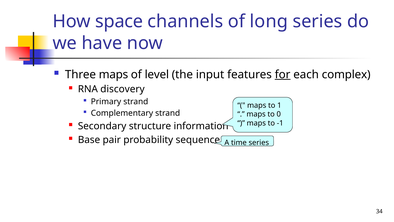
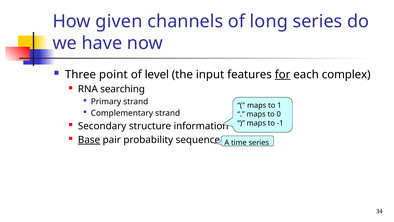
space: space -> given
Three maps: maps -> point
discovery: discovery -> searching
Base underline: none -> present
